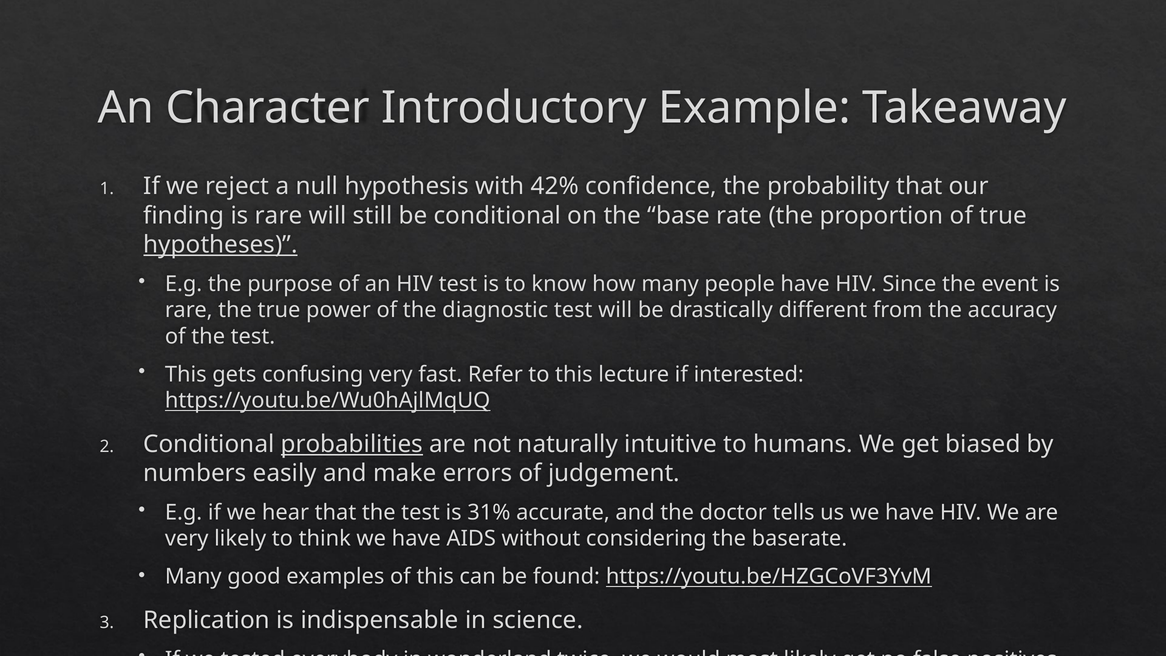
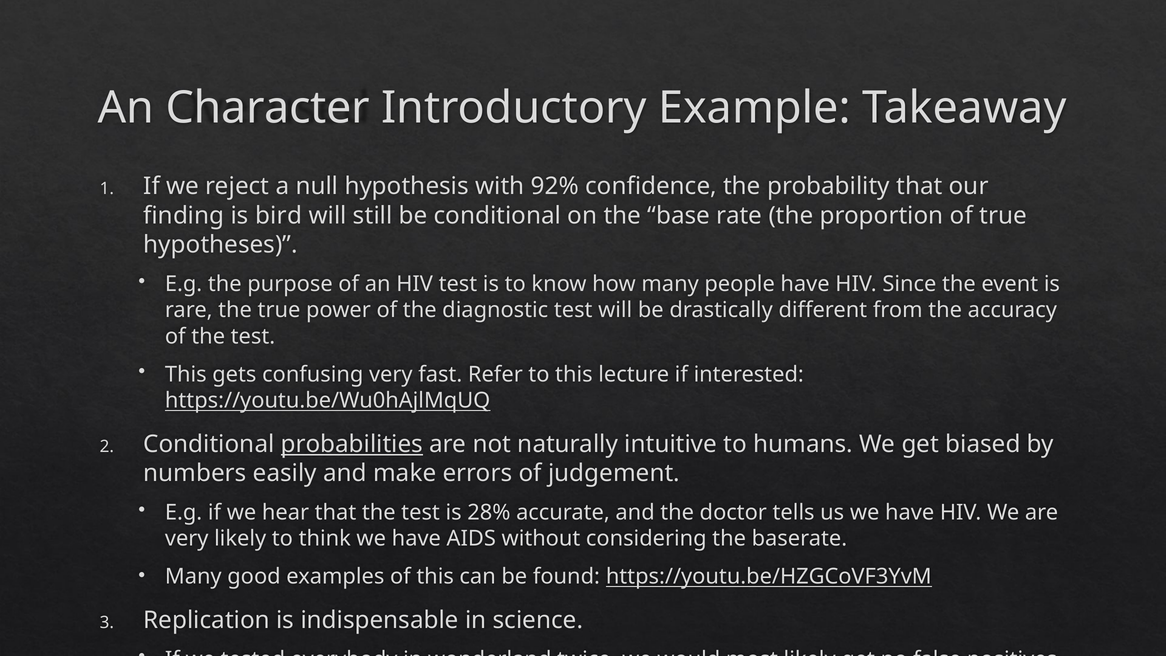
42%: 42% -> 92%
finding is rare: rare -> bird
hypotheses underline: present -> none
31%: 31% -> 28%
